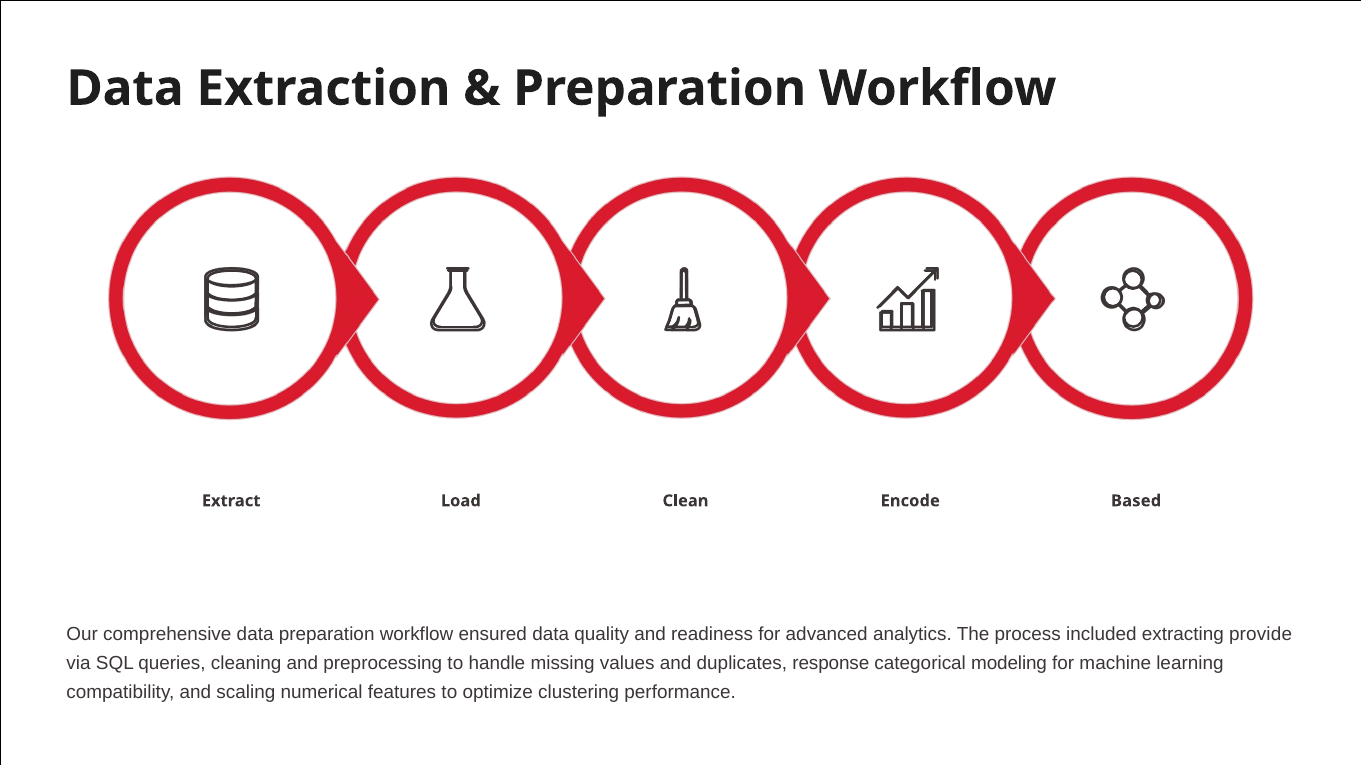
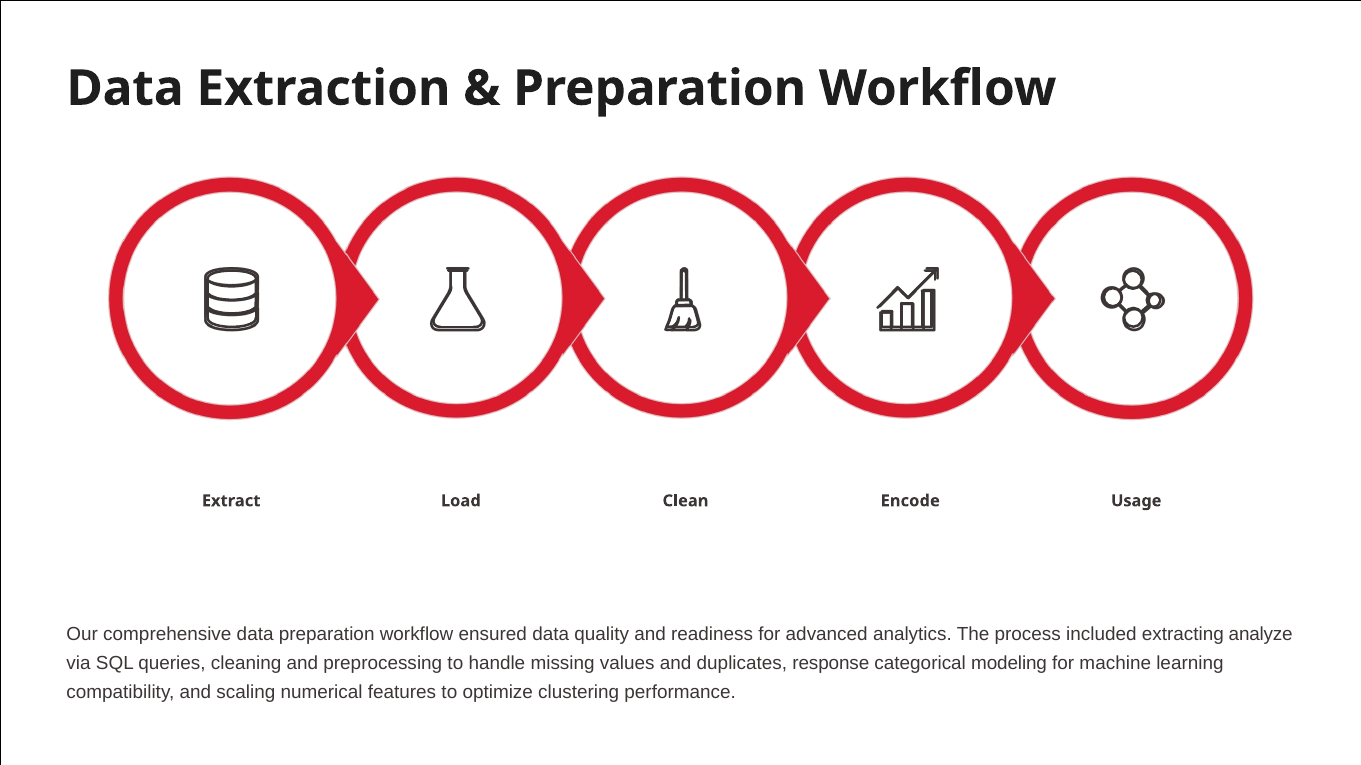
Based: Based -> Usage
provide: provide -> analyze
